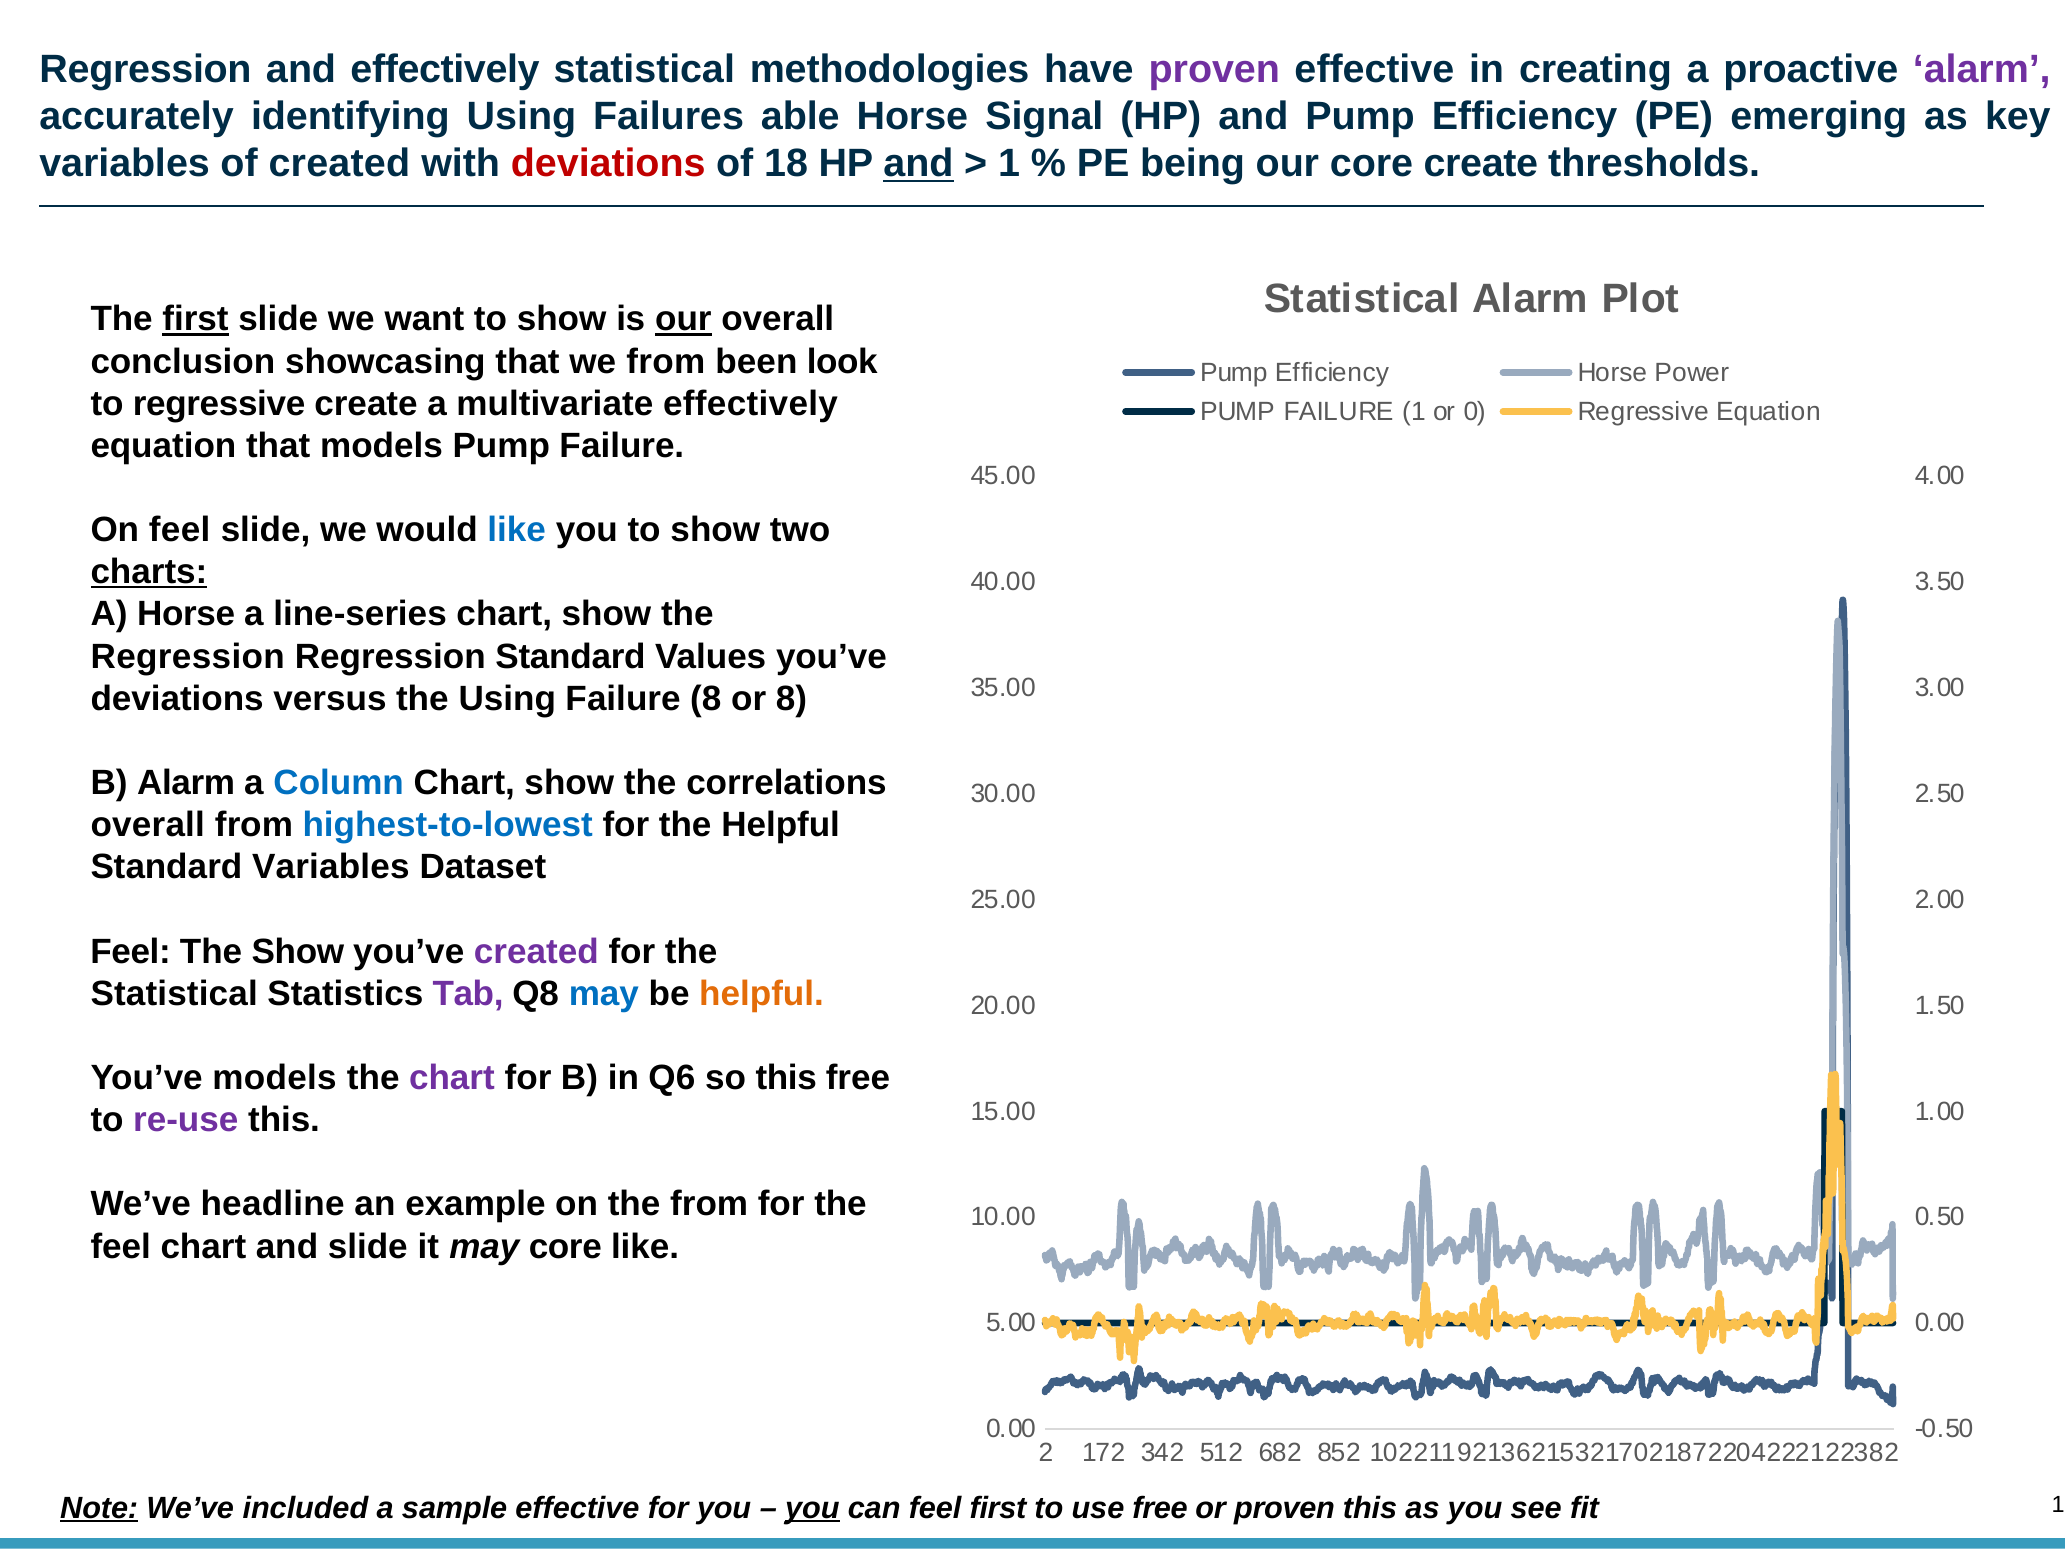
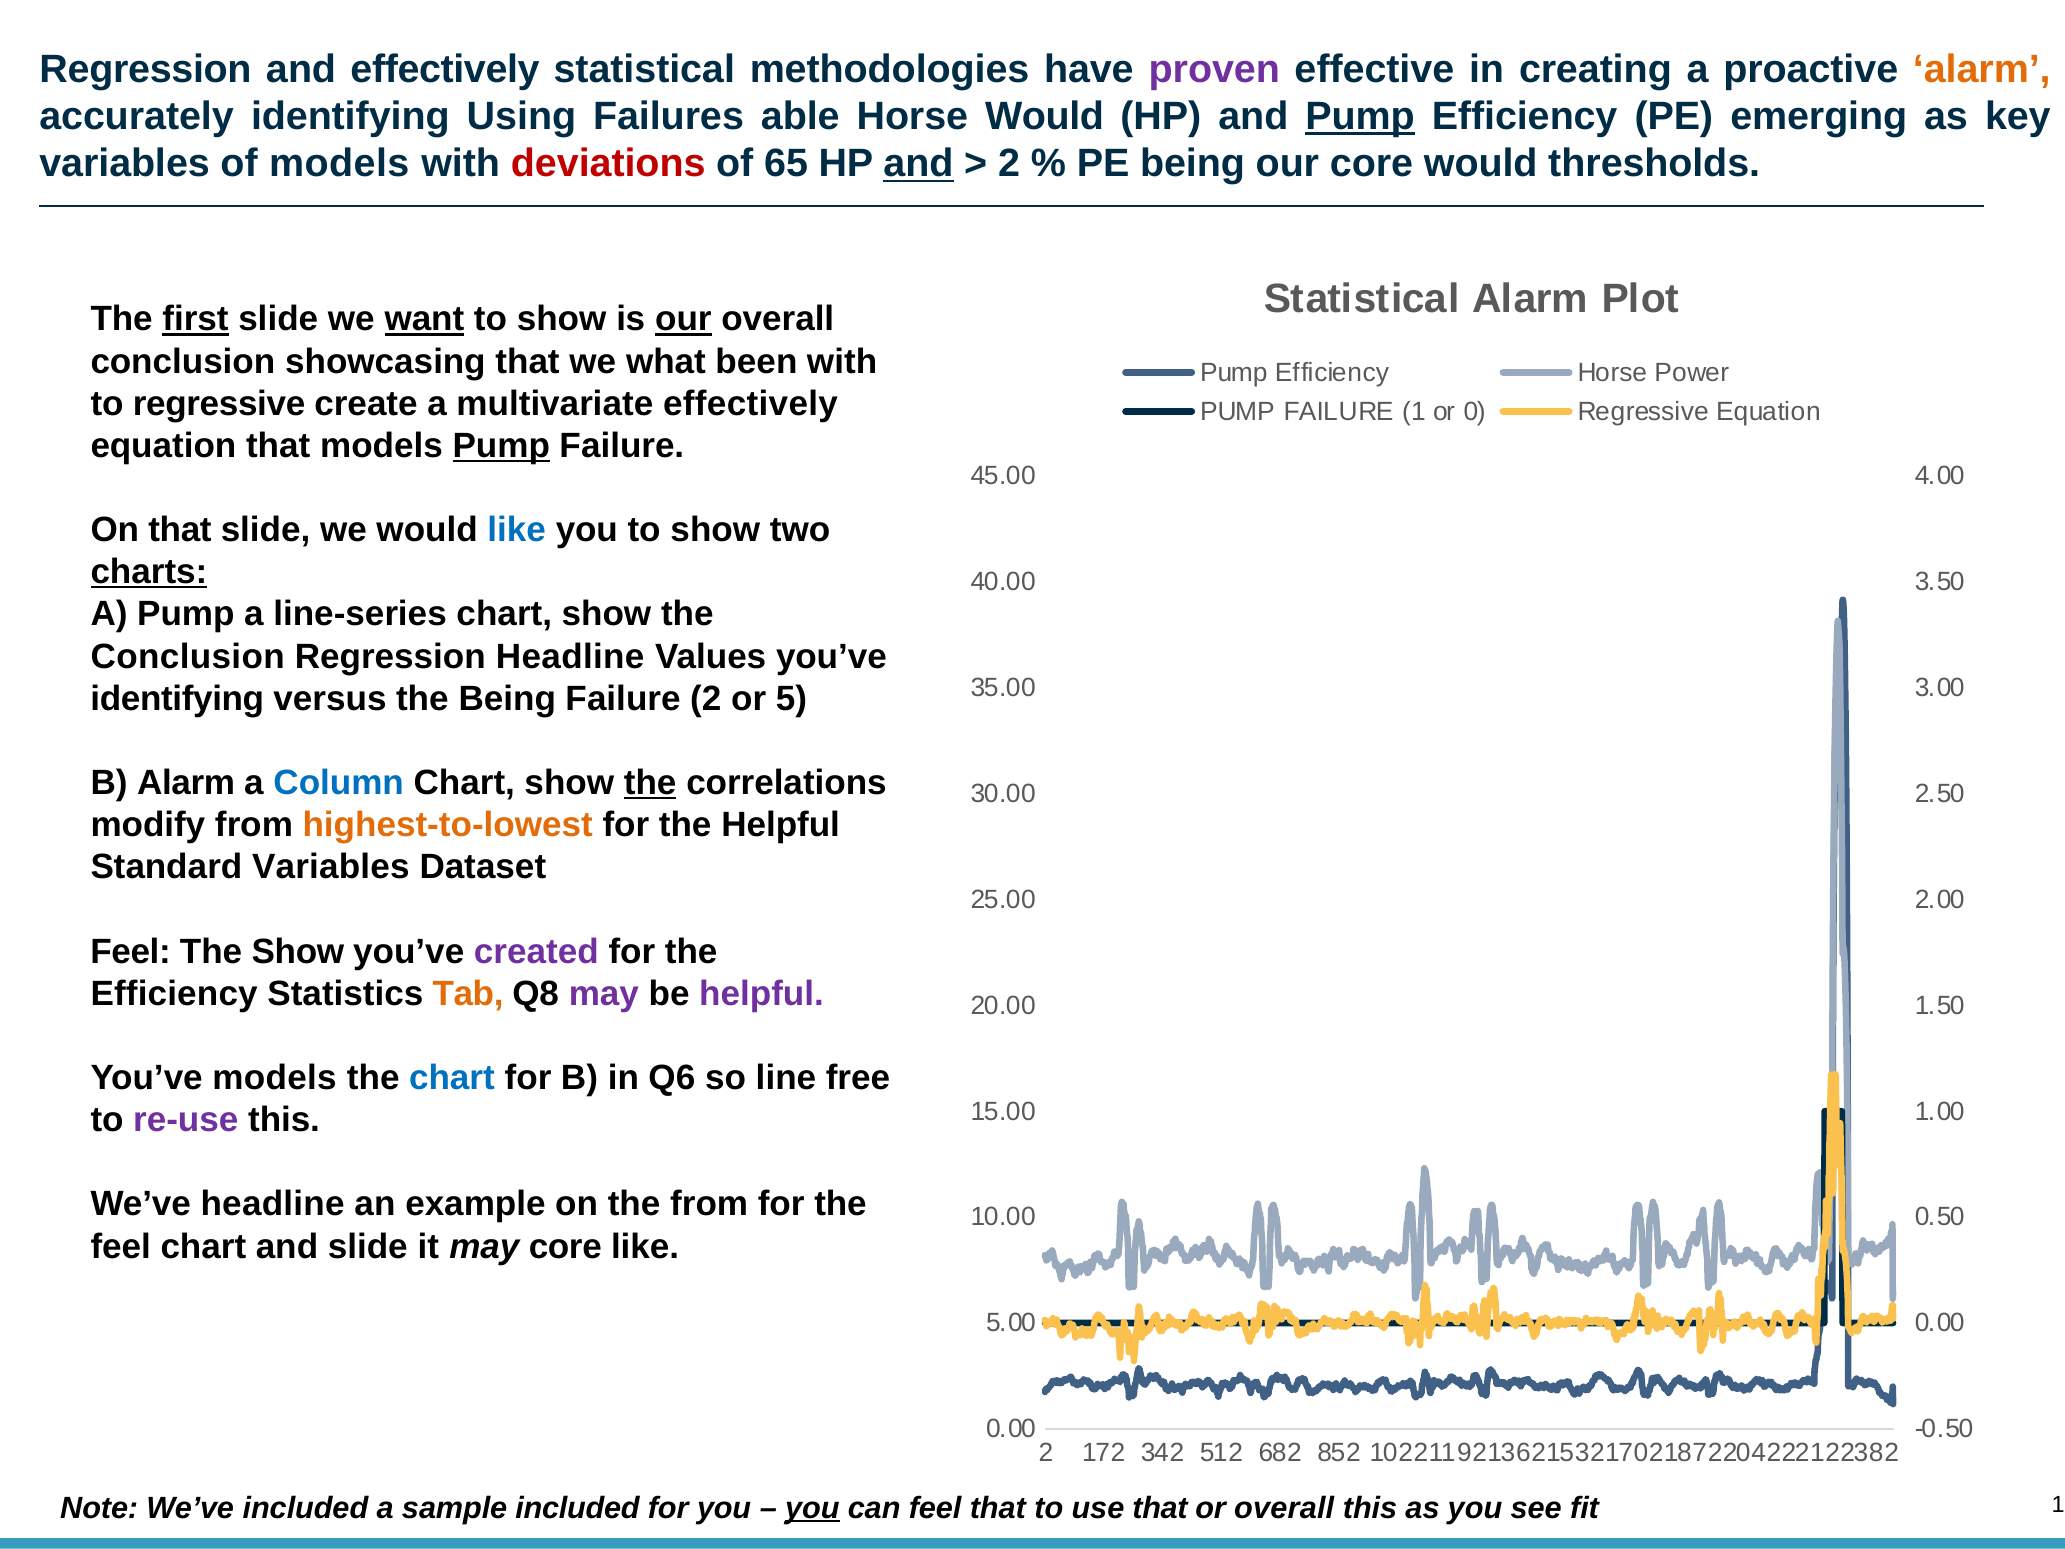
alarm at (1982, 69) colour: purple -> orange
Horse Signal: Signal -> Would
Pump at (1360, 116) underline: none -> present
of created: created -> models
18: 18 -> 65
1 at (1009, 164): 1 -> 2
core create: create -> would
want underline: none -> present
we from: from -> what
been look: look -> with
Pump at (501, 446) underline: none -> present
On feel: feel -> that
A Horse: Horse -> Pump
Regression at (188, 656): Regression -> Conclusion
Regression Standard: Standard -> Headline
deviations at (177, 699): deviations -> identifying
the Using: Using -> Being
Failure 8: 8 -> 2
or 8: 8 -> 5
the at (650, 783) underline: none -> present
overall at (148, 825): overall -> modify
highest-to-lowest colour: blue -> orange
Statistical at (174, 994): Statistical -> Efficiency
Tab colour: purple -> orange
may at (604, 994) colour: blue -> purple
helpful at (762, 994) colour: orange -> purple
chart at (452, 1078) colour: purple -> blue
so this: this -> line
Note underline: present -> none
sample effective: effective -> included
feel first: first -> that
use free: free -> that
or proven: proven -> overall
